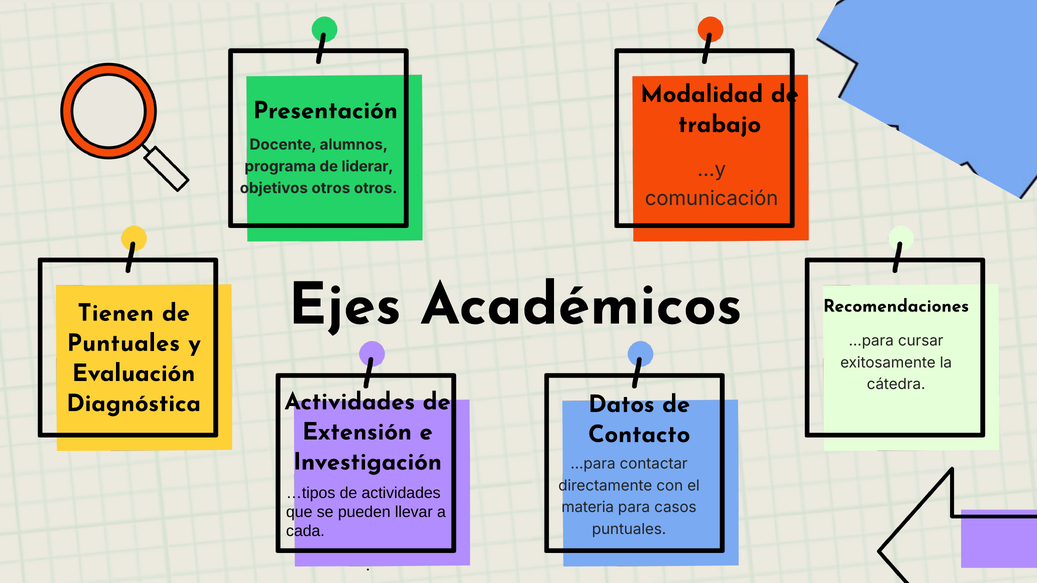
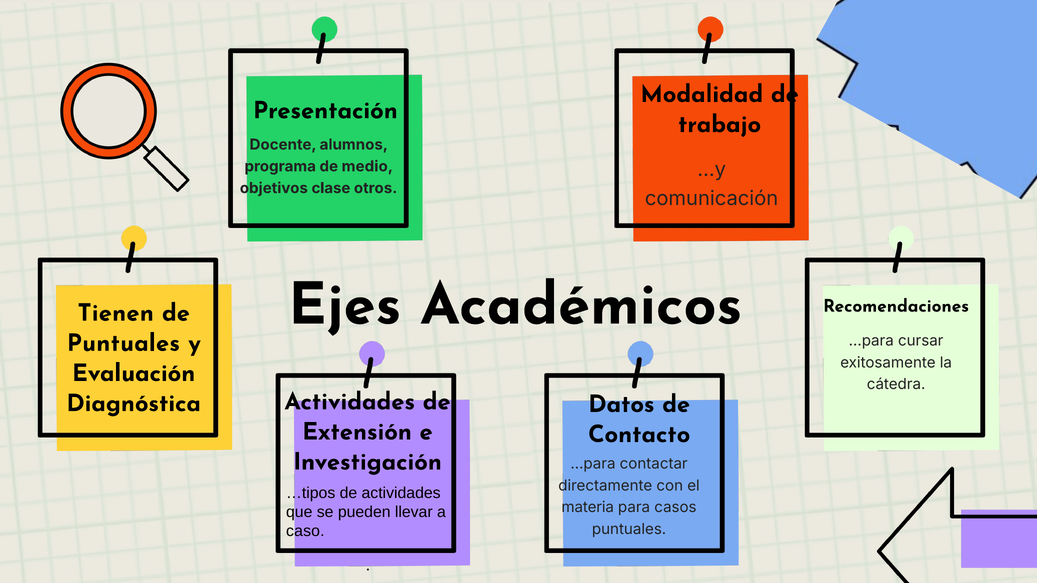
liderar: liderar -> medio
objetivos otros: otros -> clase
cada: cada -> caso
